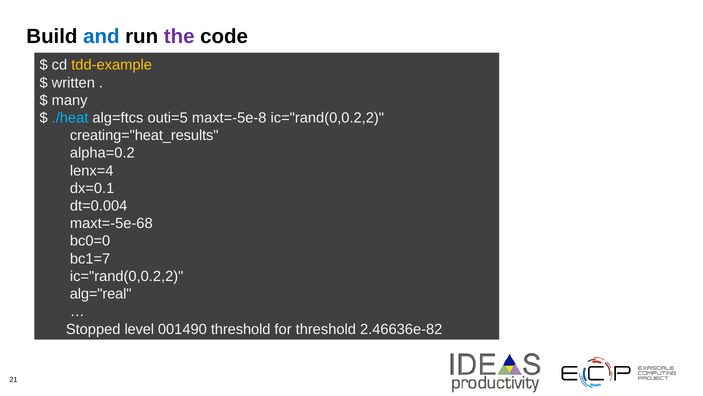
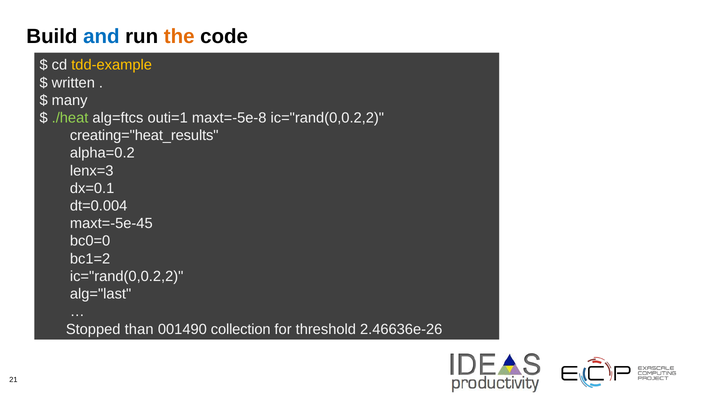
the colour: purple -> orange
./heat colour: light blue -> light green
outi=5: outi=5 -> outi=1
lenx=4: lenx=4 -> lenx=3
maxt=-5e-68: maxt=-5e-68 -> maxt=-5e-45
bc1=7: bc1=7 -> bc1=2
alg="real: alg="real -> alg="last
level: level -> than
001490 threshold: threshold -> collection
2.46636e-82: 2.46636e-82 -> 2.46636e-26
